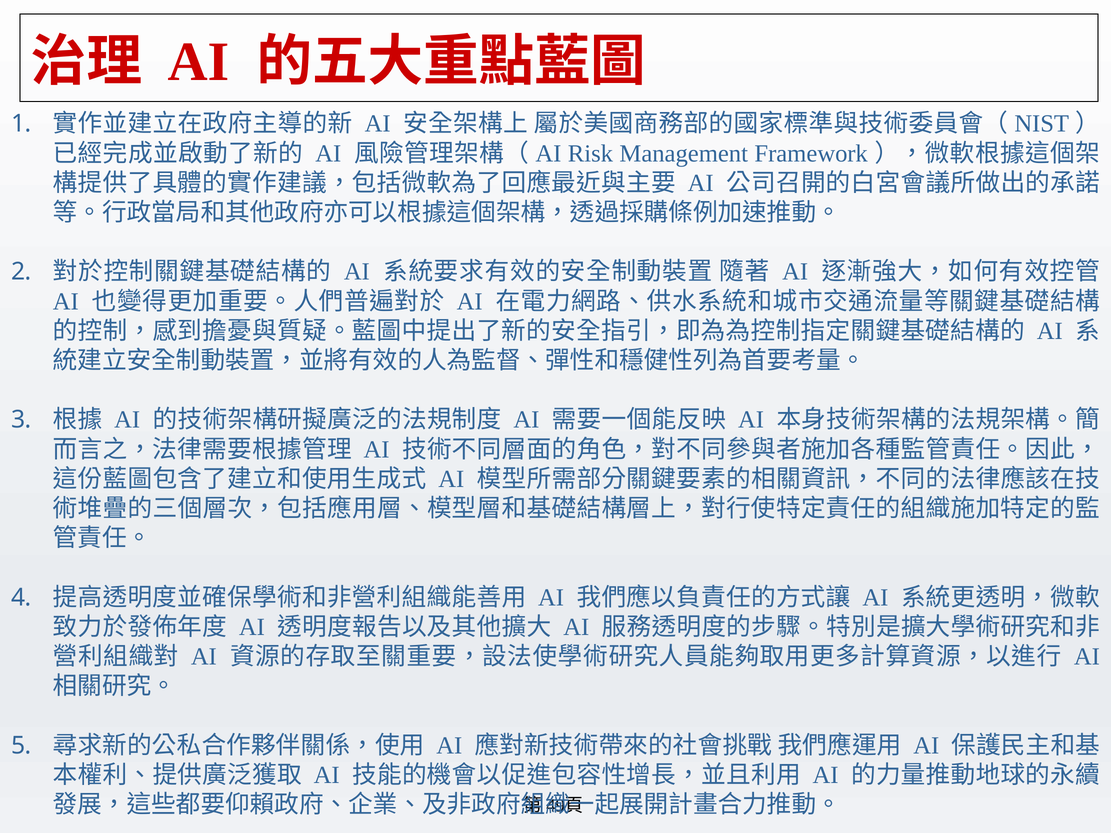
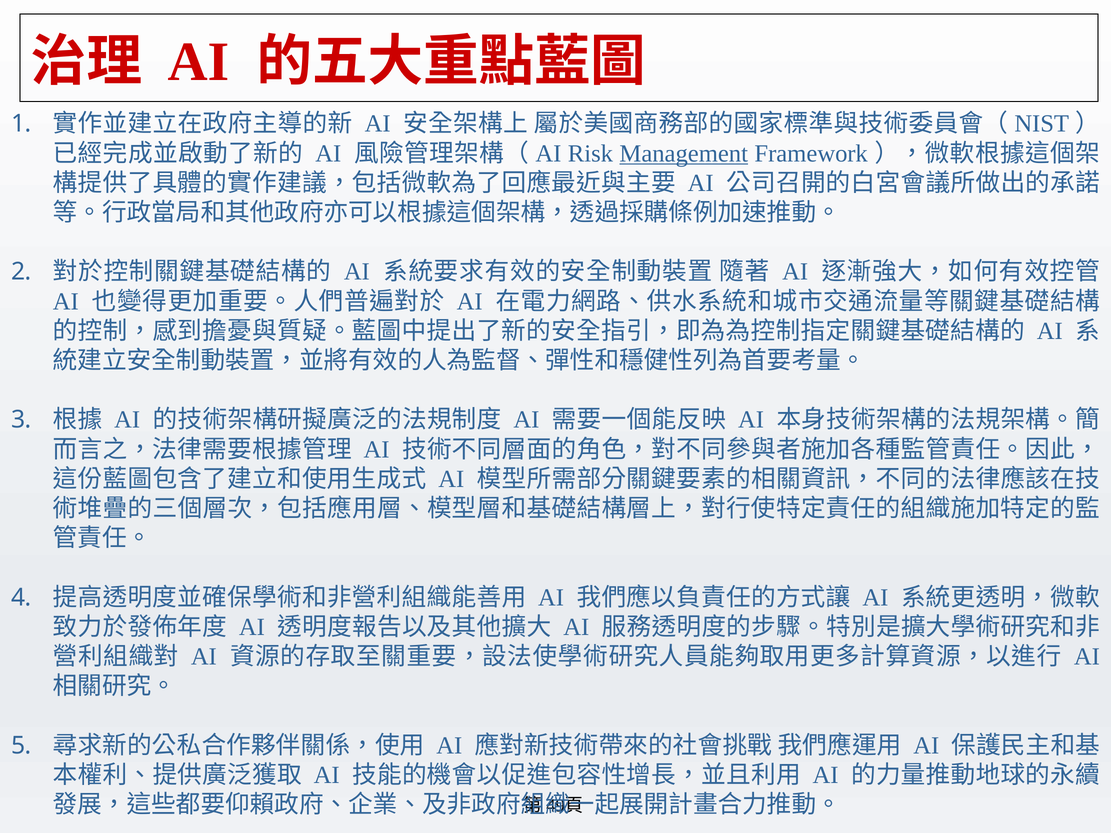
Management underline: none -> present
